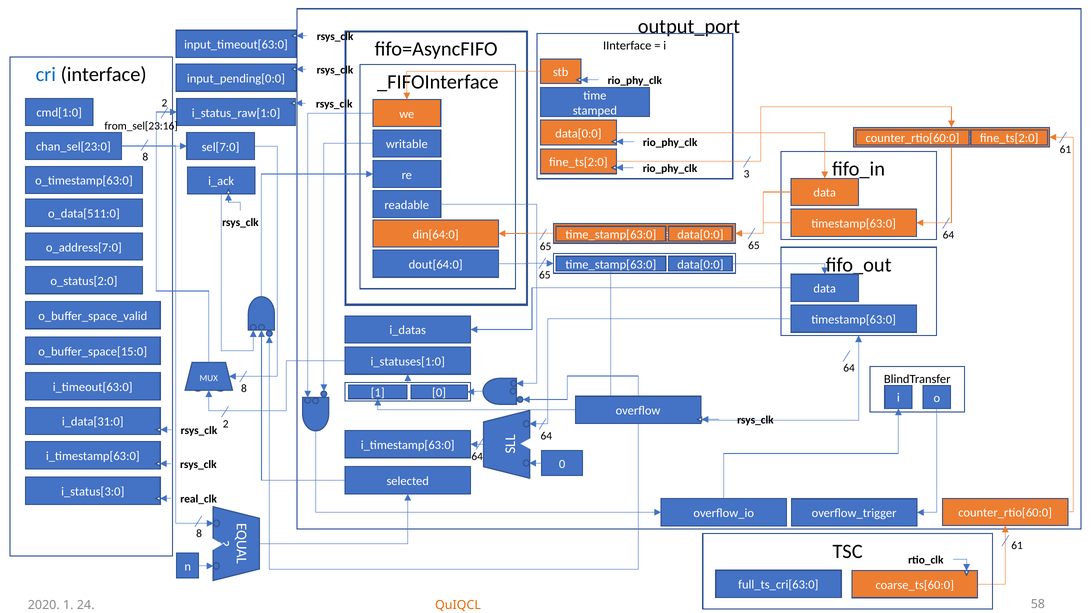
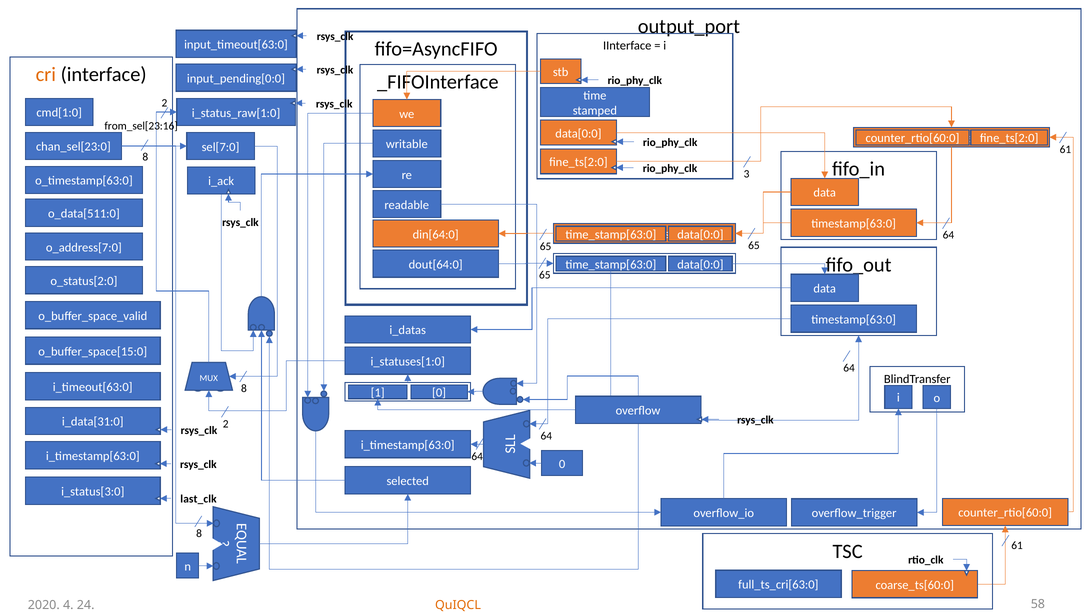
cri colour: blue -> orange
real_clk: real_clk -> last_clk
2020 1: 1 -> 4
